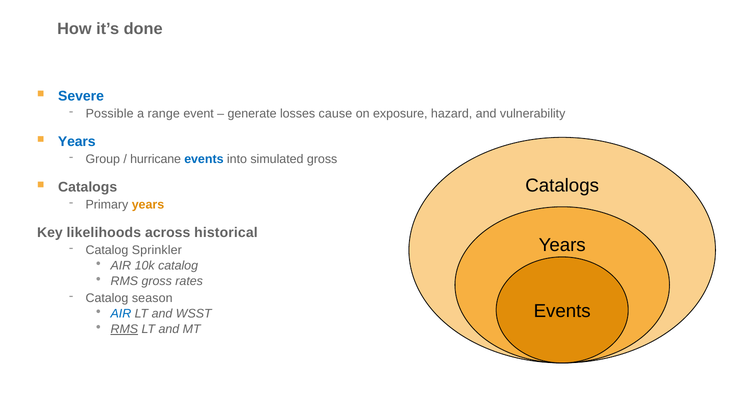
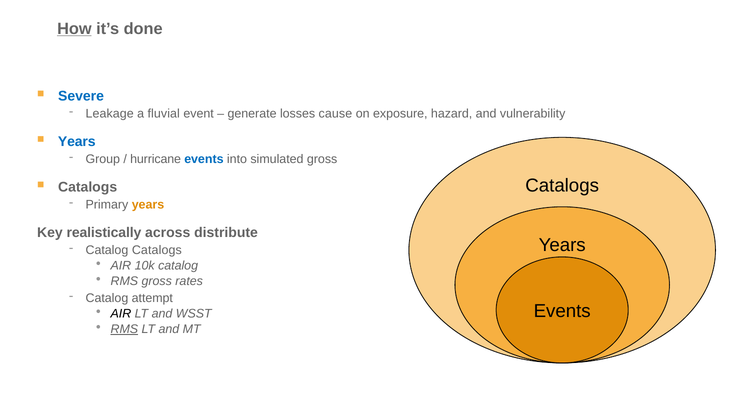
How underline: none -> present
Possible: Possible -> Leakage
range: range -> fluvial
likelihoods: likelihoods -> realistically
historical: historical -> distribute
Catalog Sprinkler: Sprinkler -> Catalogs
season: season -> attempt
AIR at (121, 314) colour: blue -> black
